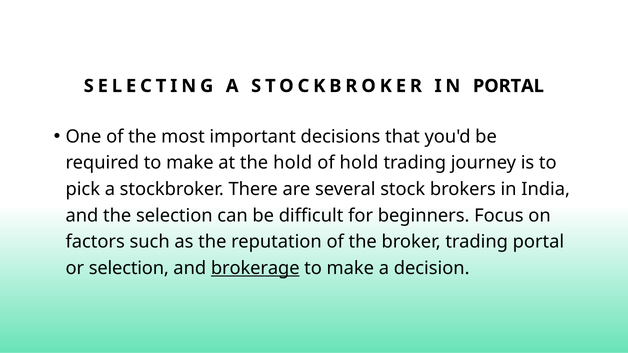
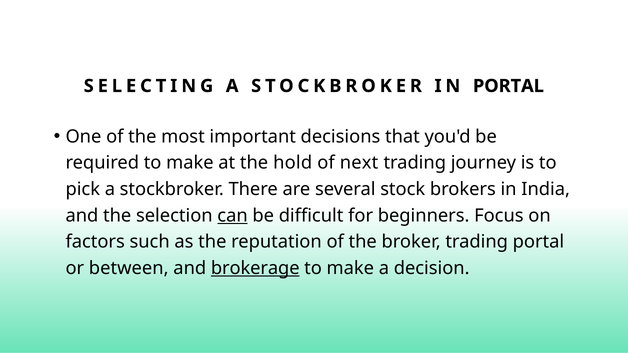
of hold: hold -> next
can underline: none -> present
or selection: selection -> between
